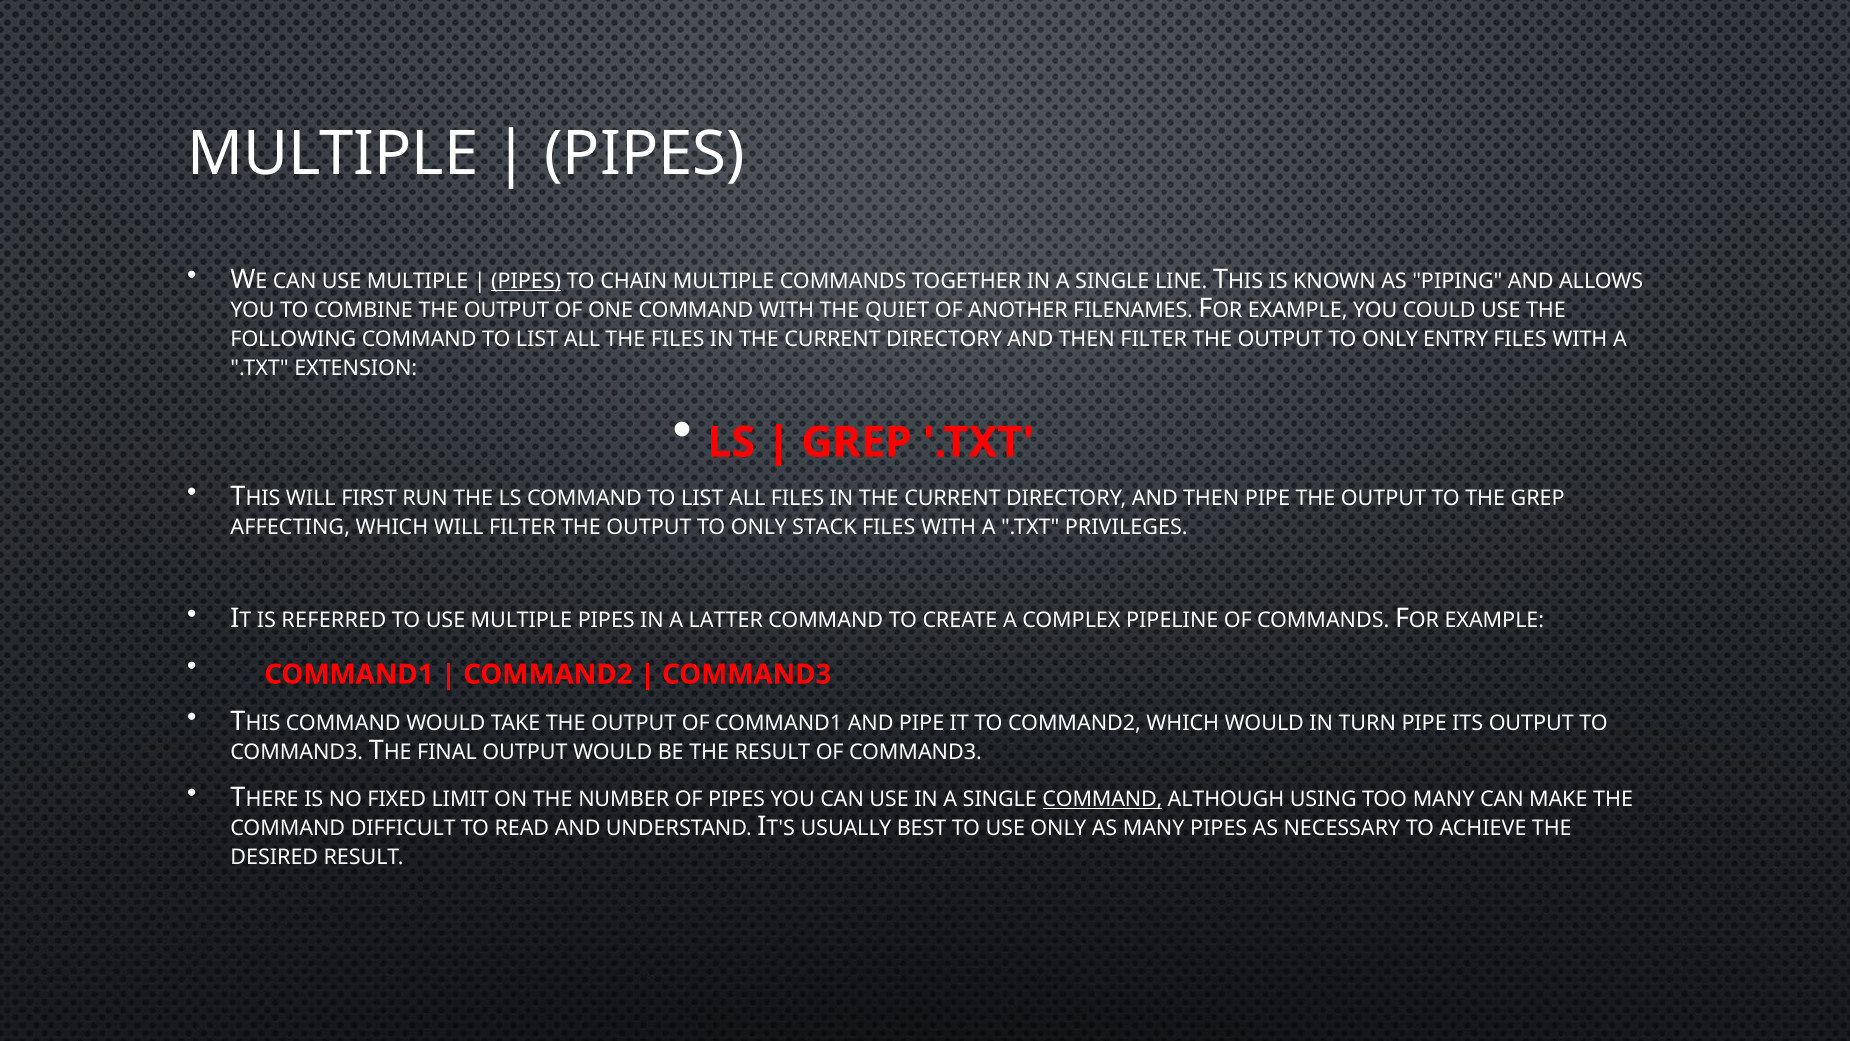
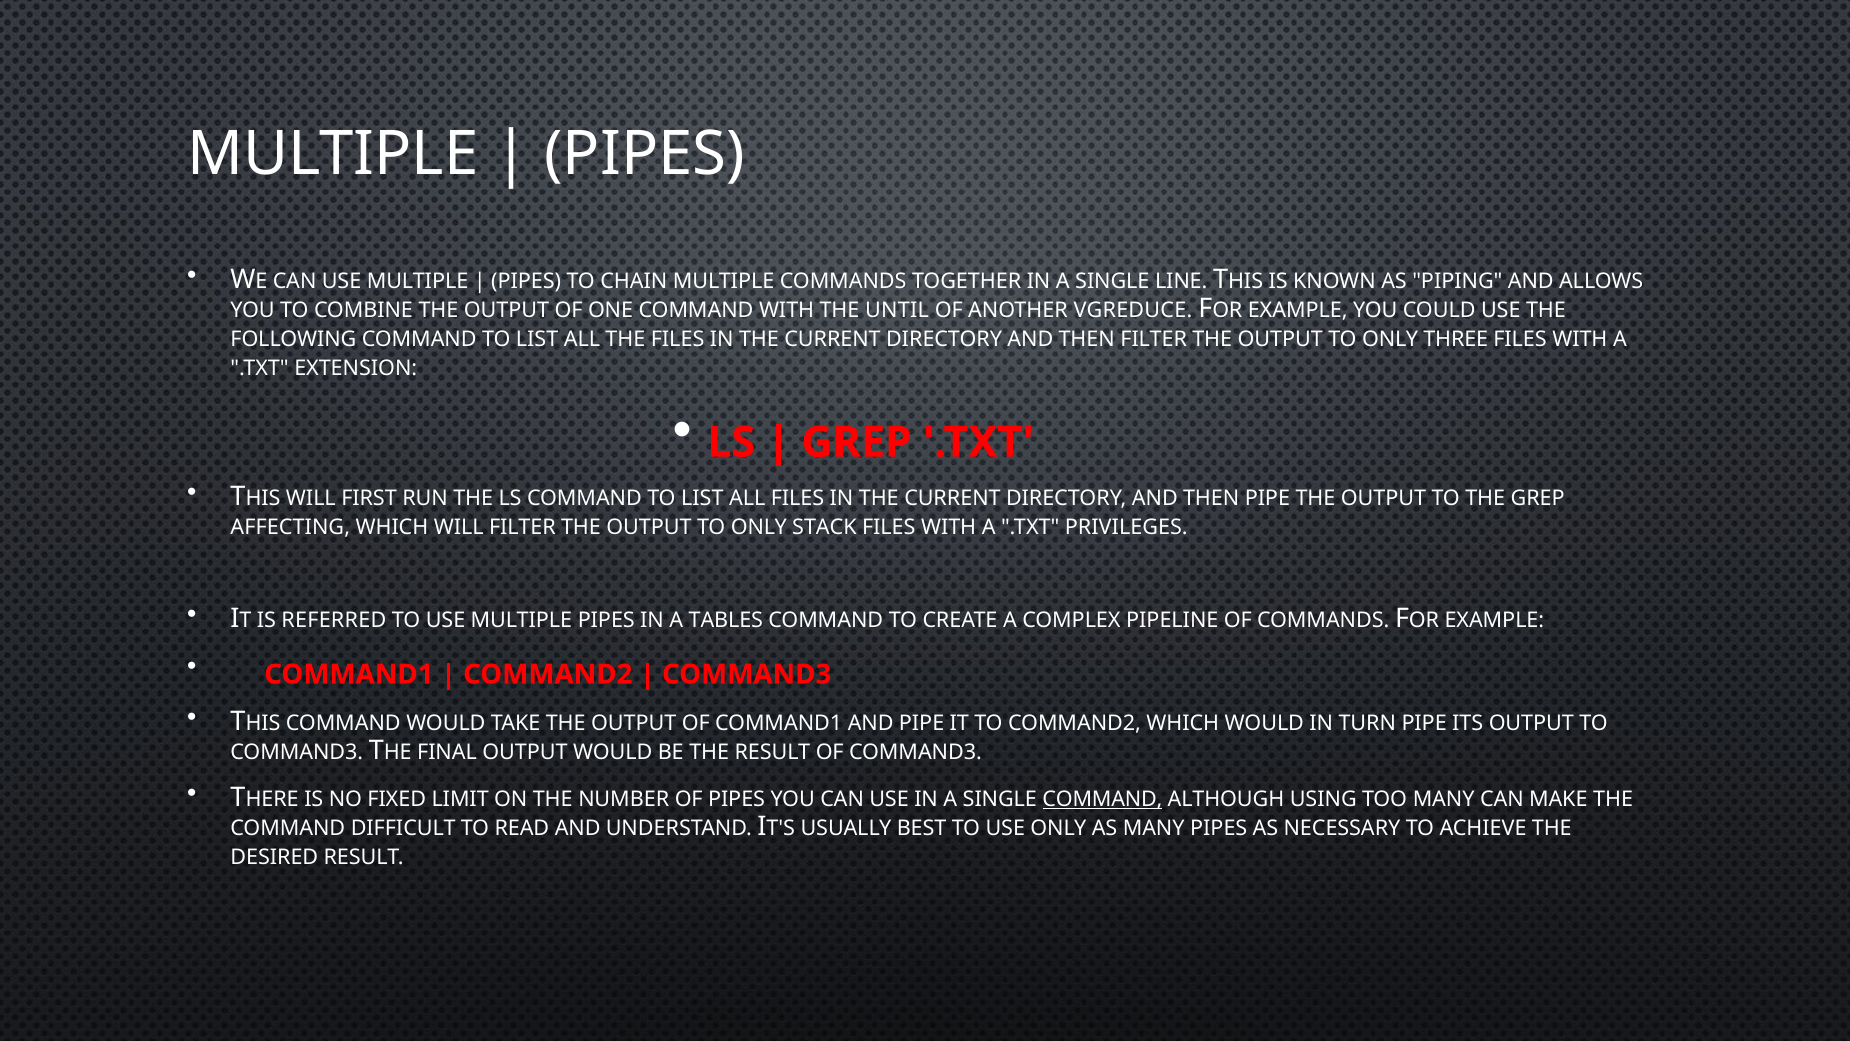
PIPES at (526, 281) underline: present -> none
QUIET: QUIET -> UNTIL
FILENAMES: FILENAMES -> VGREDUCE
ENTRY: ENTRY -> THREE
LATTER: LATTER -> TABLES
